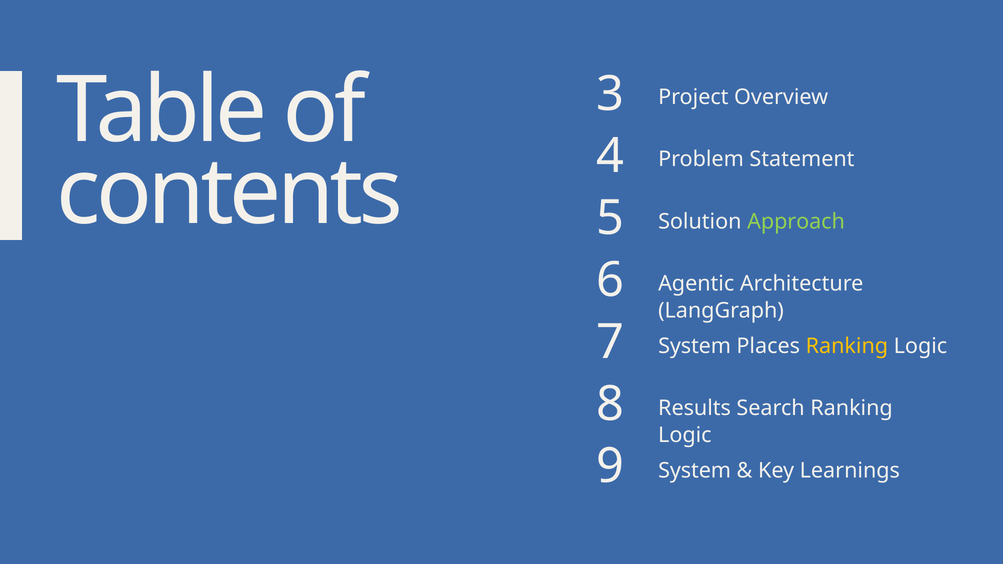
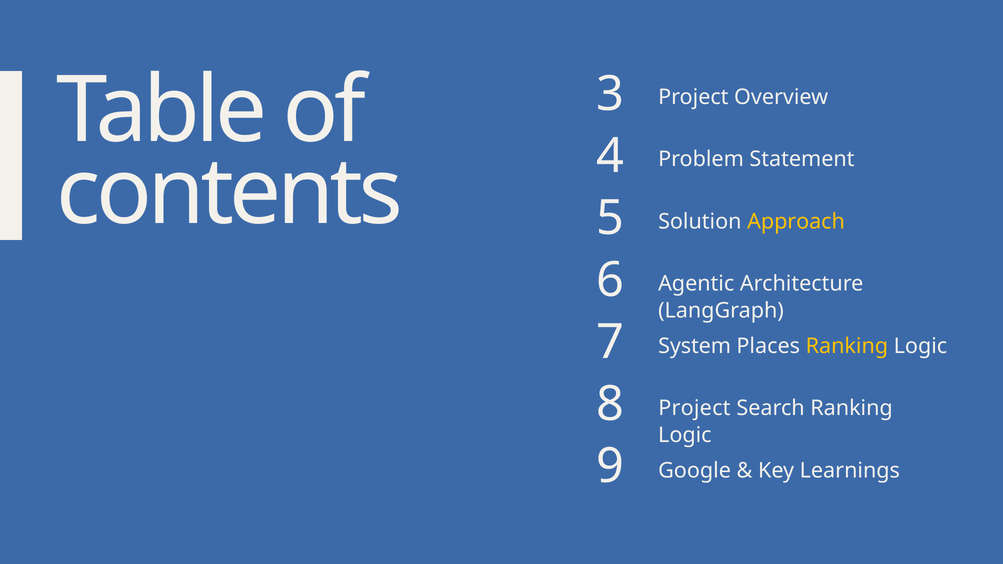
Approach colour: light green -> yellow
Results at (695, 408): Results -> Project
System at (695, 471): System -> Google
